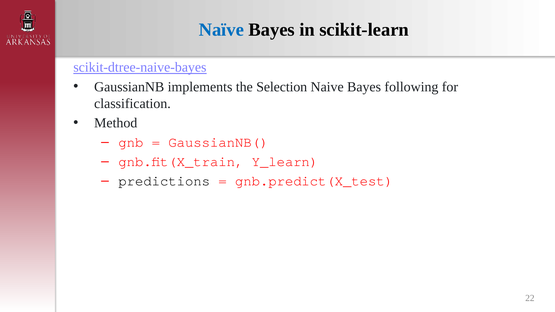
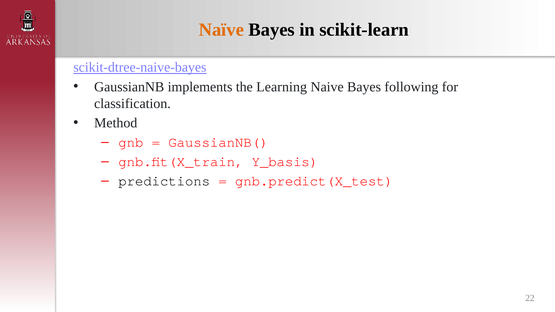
Naïve colour: blue -> orange
Selection: Selection -> Learning
Y_learn: Y_learn -> Y_basis
